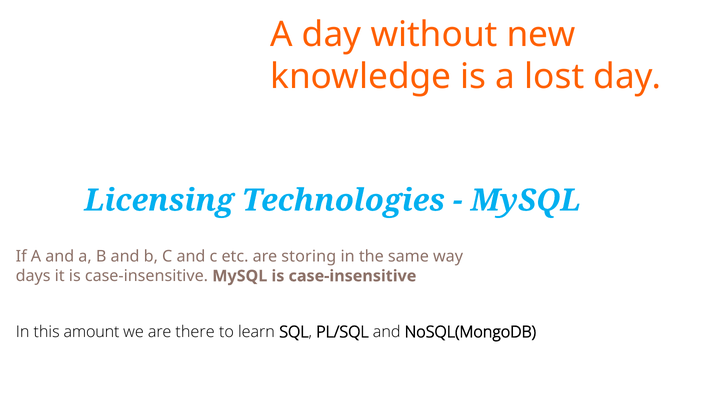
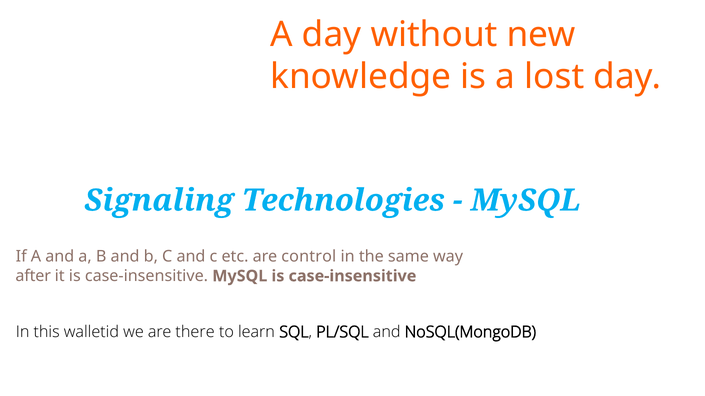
Licensing: Licensing -> Signaling
storing: storing -> control
days: days -> after
amount: amount -> walletid
